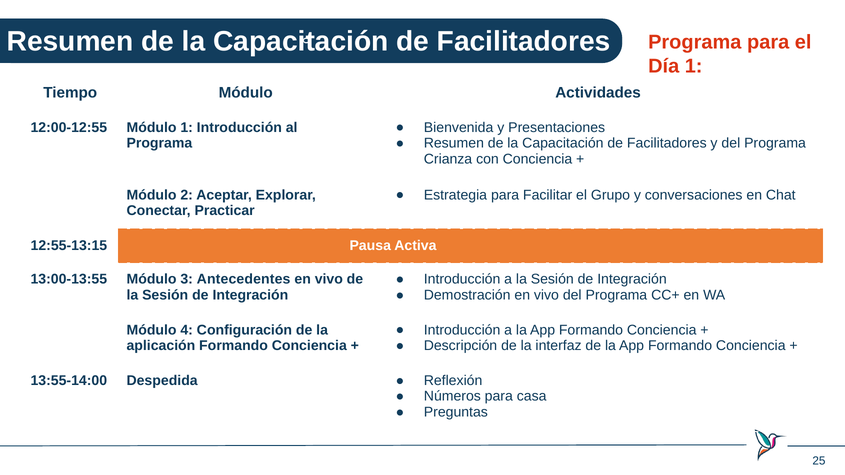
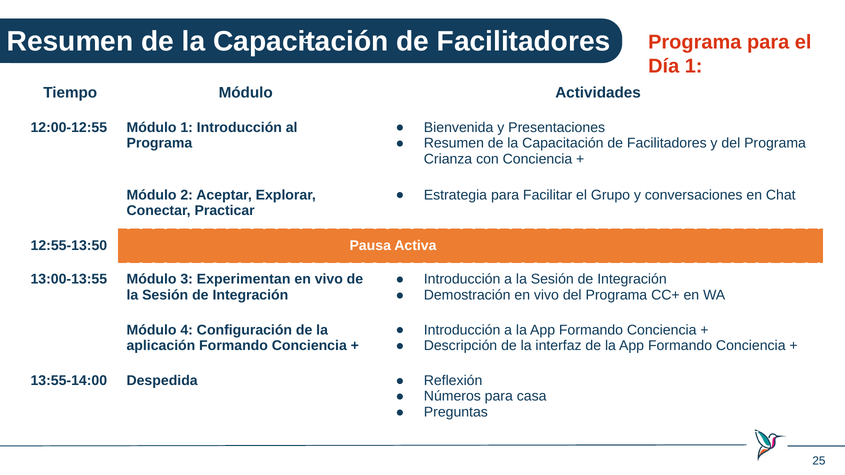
12:55-13:15: 12:55-13:15 -> 12:55-13:50
Antecedentes: Antecedentes -> Experimentan
